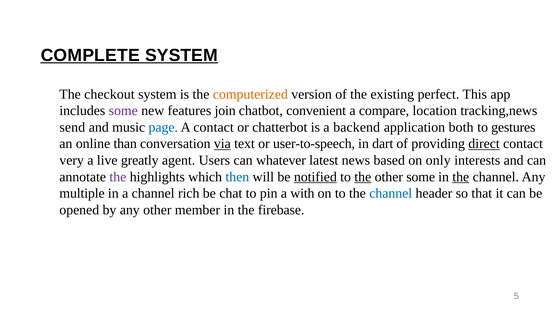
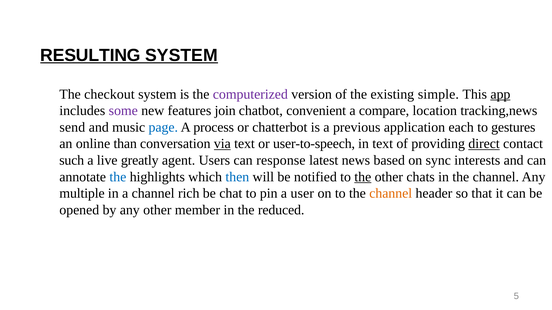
COMPLETE: COMPLETE -> RESULTING
computerized colour: orange -> purple
perfect: perfect -> simple
app underline: none -> present
A contact: contact -> process
backend: backend -> previous
both: both -> each
in dart: dart -> text
very: very -> such
whatever: whatever -> response
only: only -> sync
the at (118, 177) colour: purple -> blue
notified underline: present -> none
other some: some -> chats
the at (461, 177) underline: present -> none
with: with -> user
channel at (391, 194) colour: blue -> orange
firebase: firebase -> reduced
